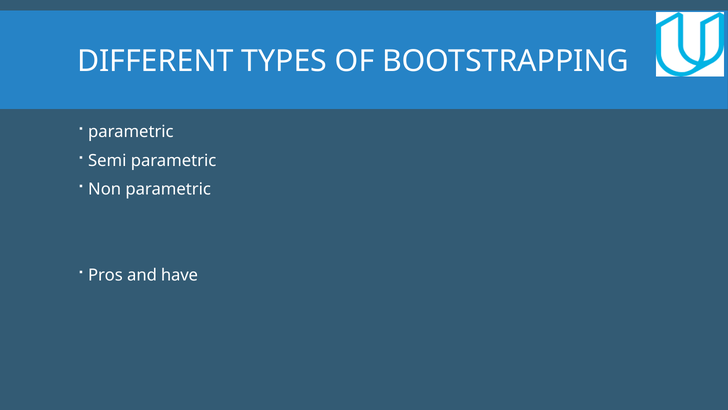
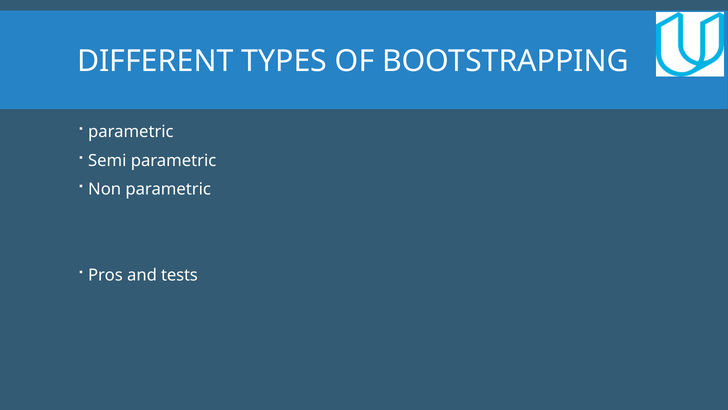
have: have -> tests
